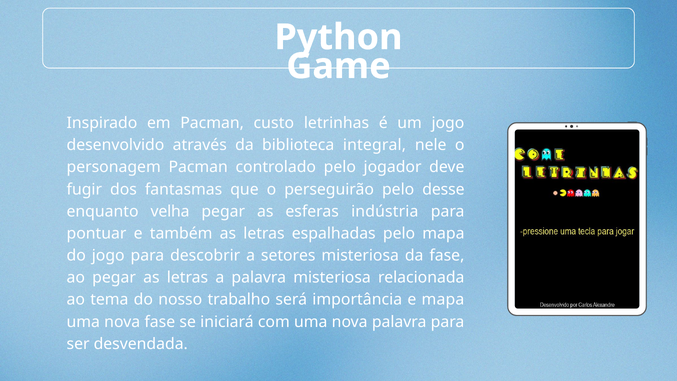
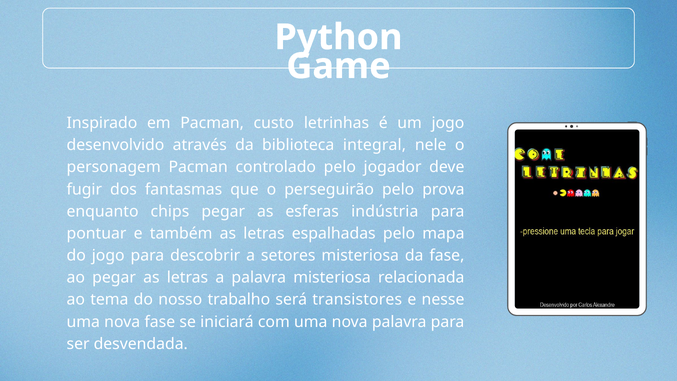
desse: desse -> prova
velha: velha -> chips
importância: importância -> transistores
e mapa: mapa -> nesse
